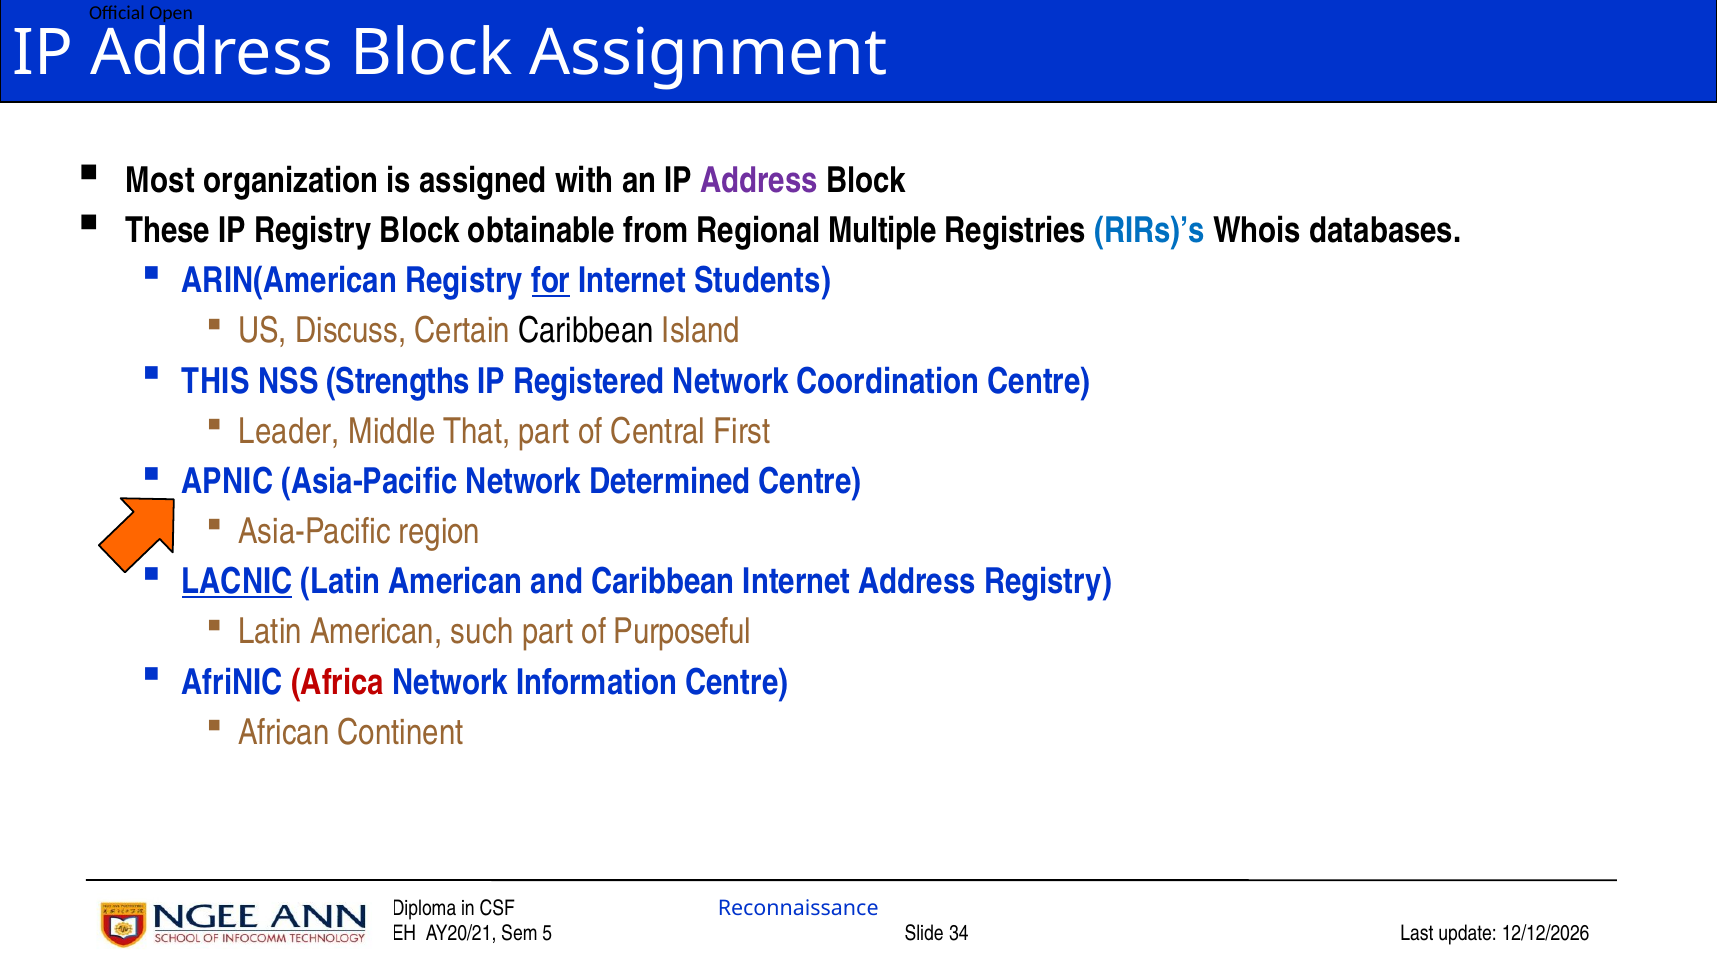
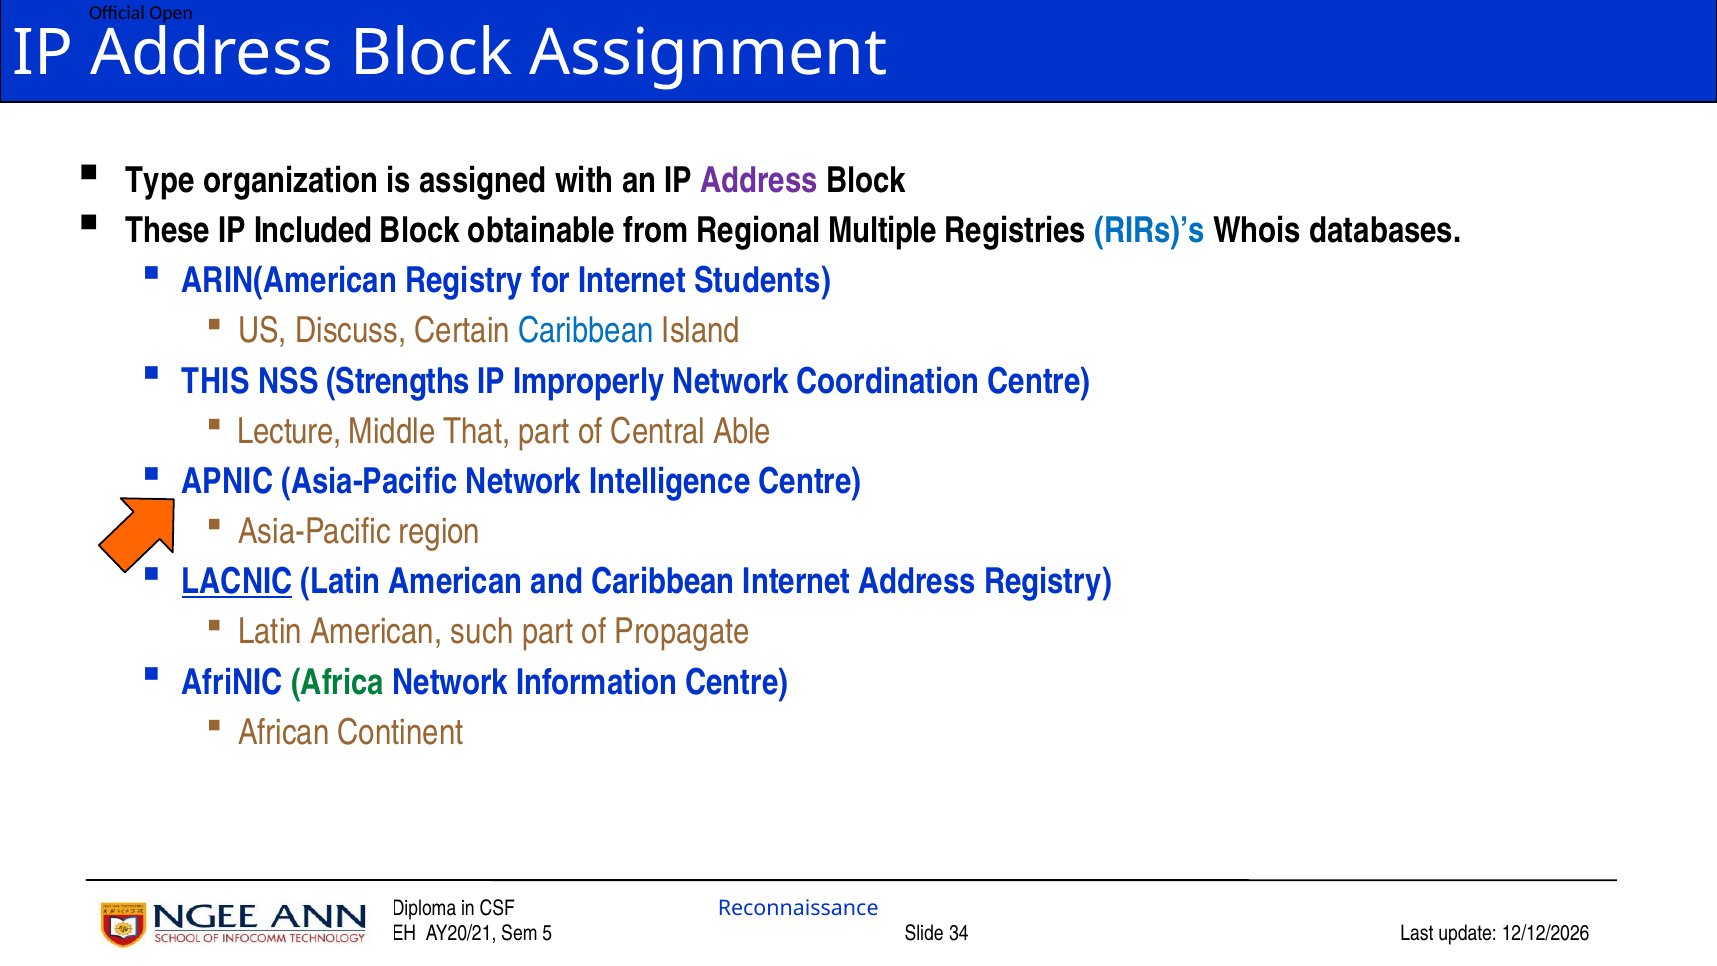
Most: Most -> Type
IP Registry: Registry -> Included
for underline: present -> none
Caribbean at (586, 331) colour: black -> blue
Registered: Registered -> Improperly
Leader: Leader -> Lecture
First: First -> Able
Determined: Determined -> Intelligence
Purposeful: Purposeful -> Propagate
Africa colour: red -> green
